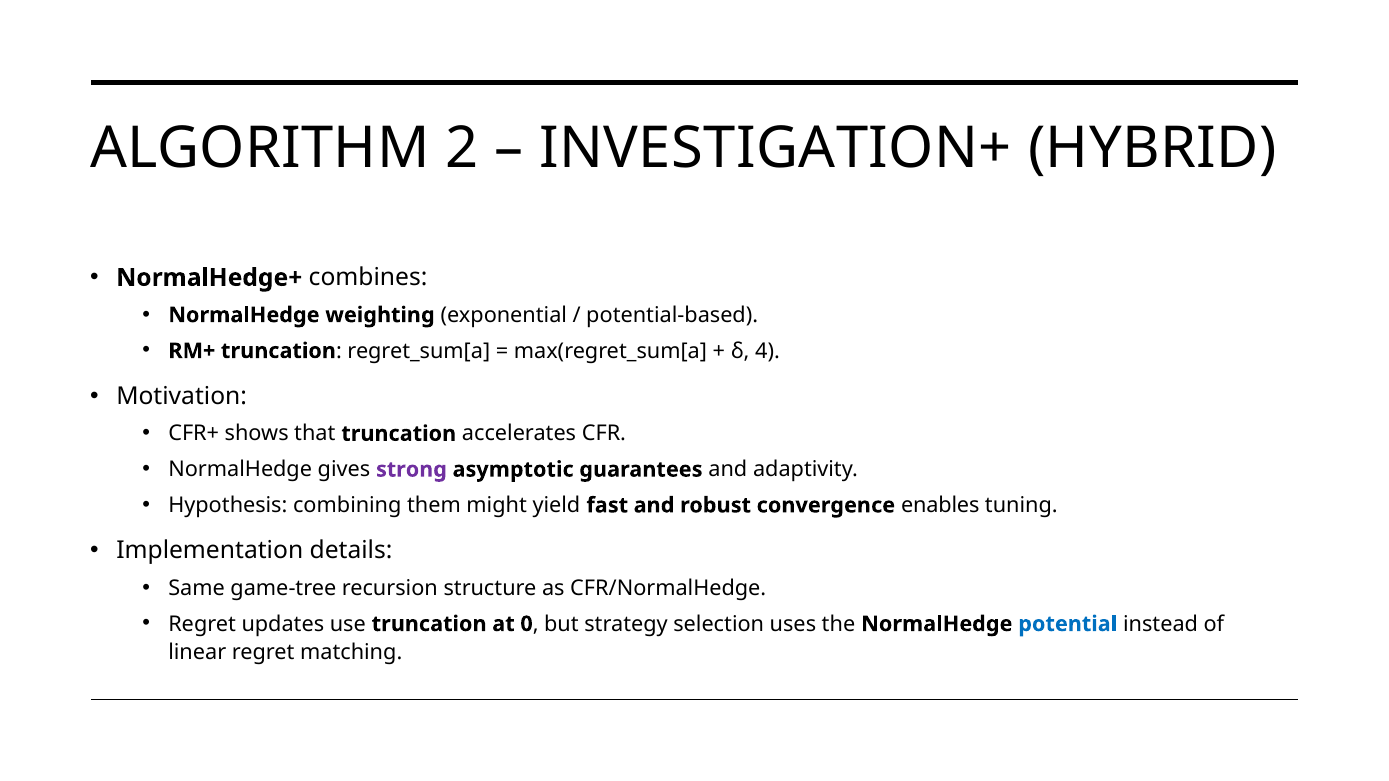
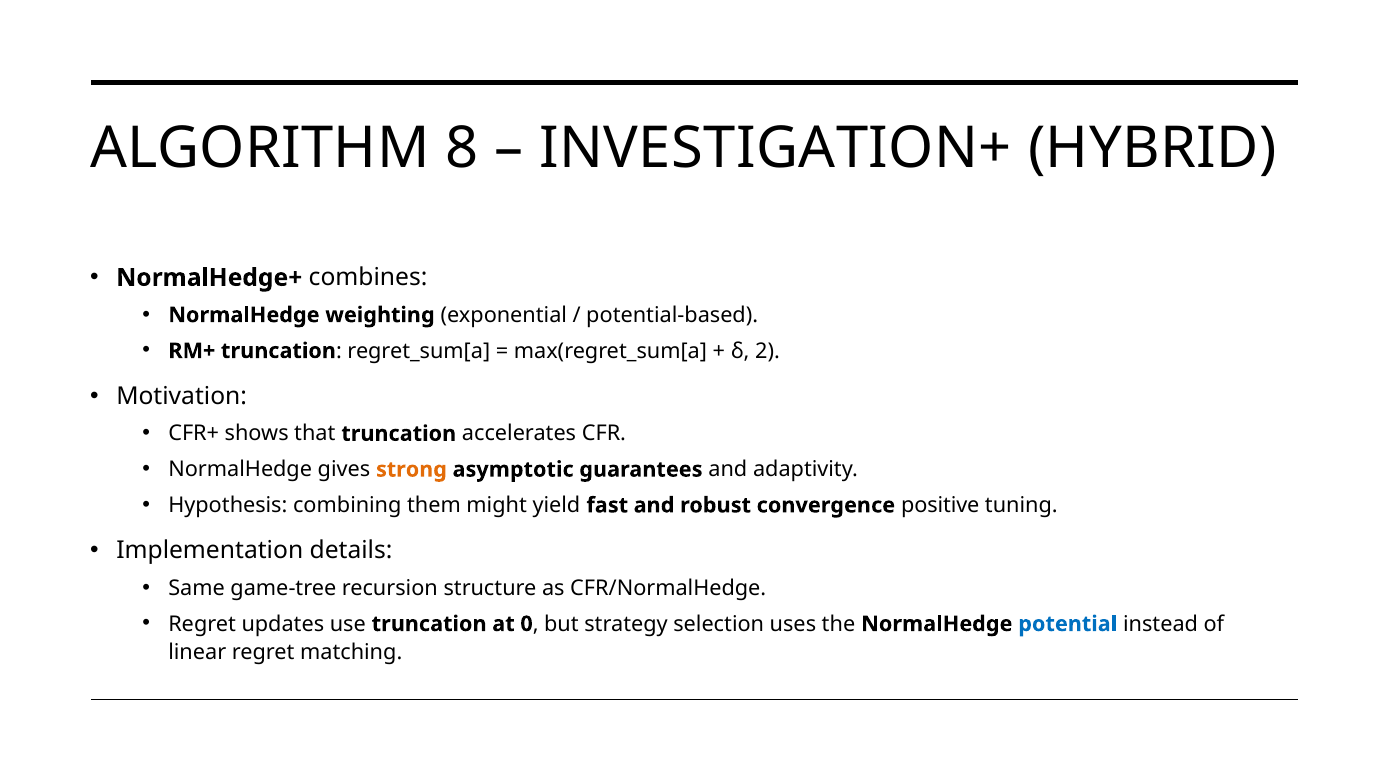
2: 2 -> 8
4: 4 -> 2
strong colour: purple -> orange
enables: enables -> positive
